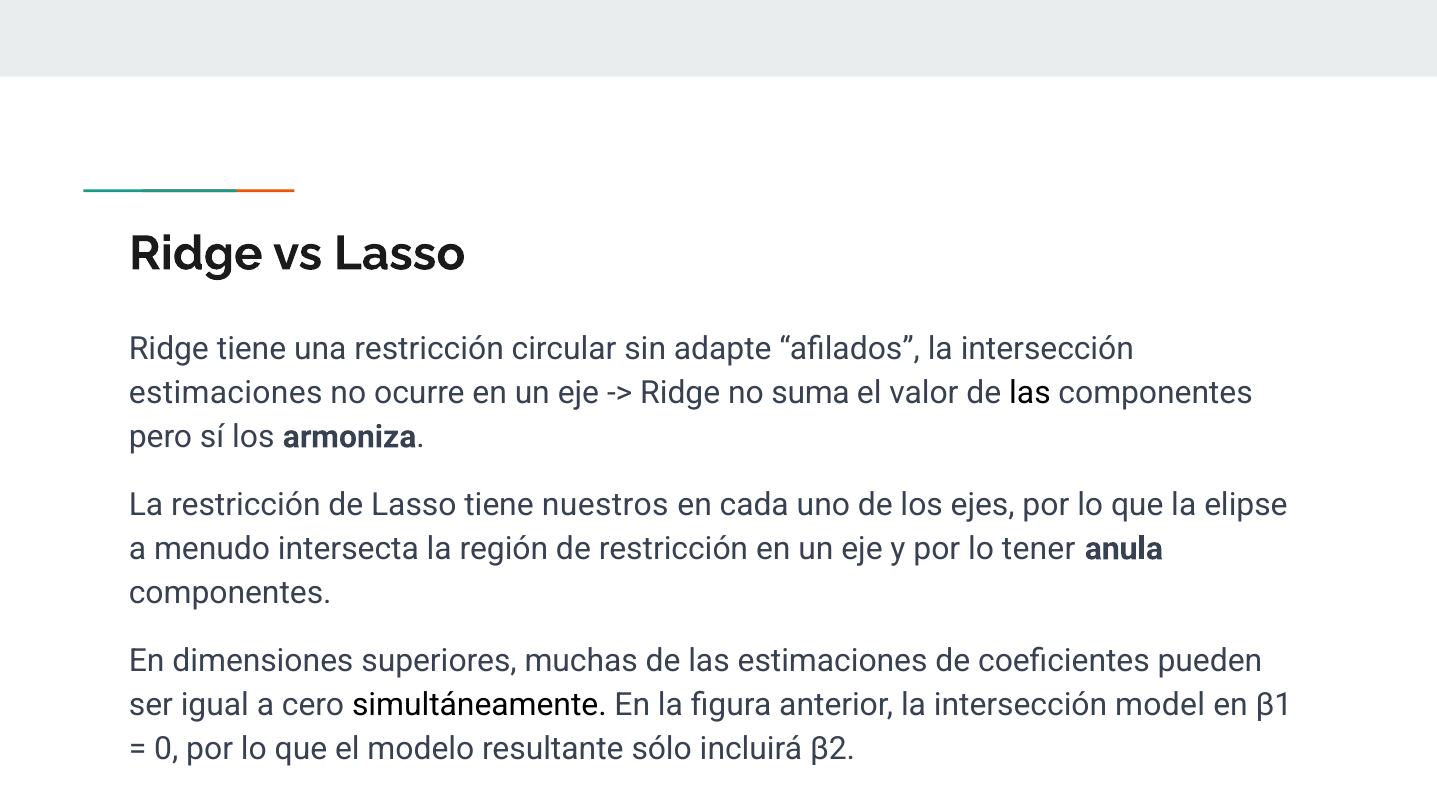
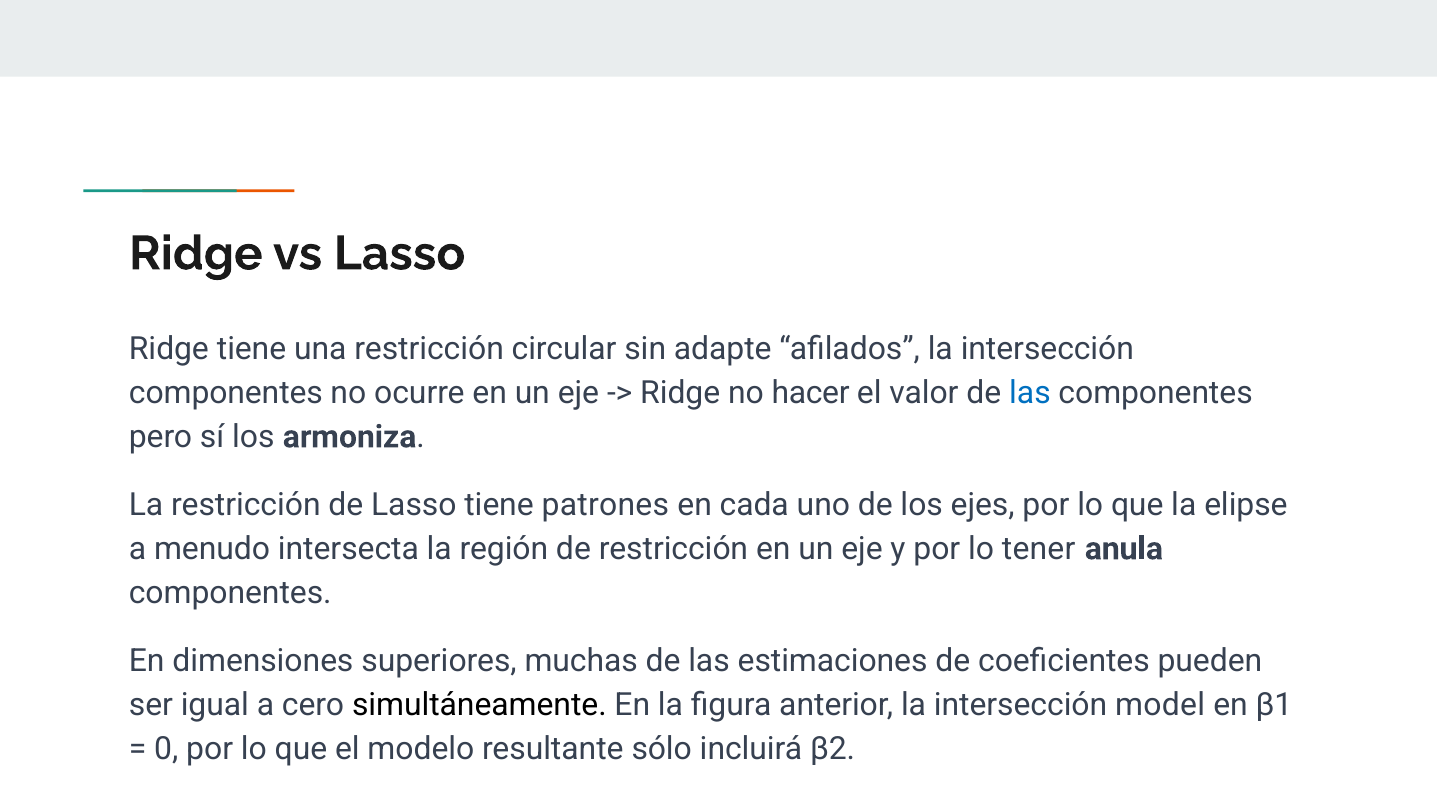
estimaciones at (226, 393): estimaciones -> componentes
suma: suma -> hacer
las at (1030, 393) colour: black -> blue
nuestros: nuestros -> patrones
